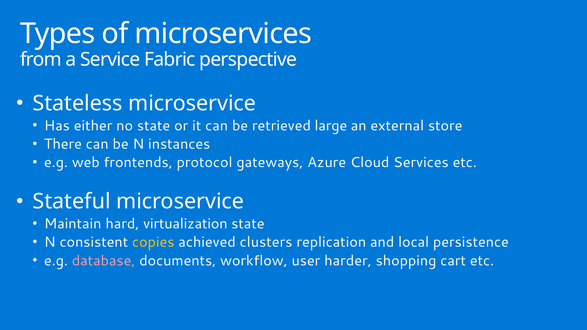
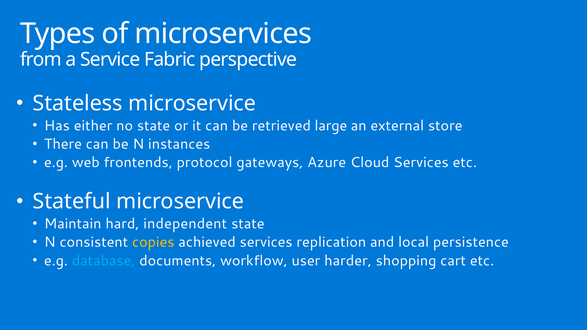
virtualization: virtualization -> independent
achieved clusters: clusters -> services
database colour: pink -> light blue
